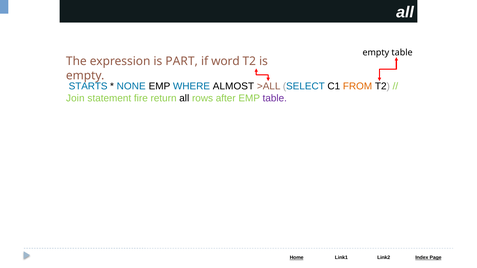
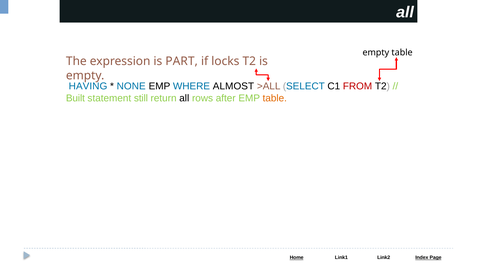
word: word -> locks
STARTS: STARTS -> HAVING
FROM colour: orange -> red
Join: Join -> Built
fire: fire -> still
table at (275, 98) colour: purple -> orange
